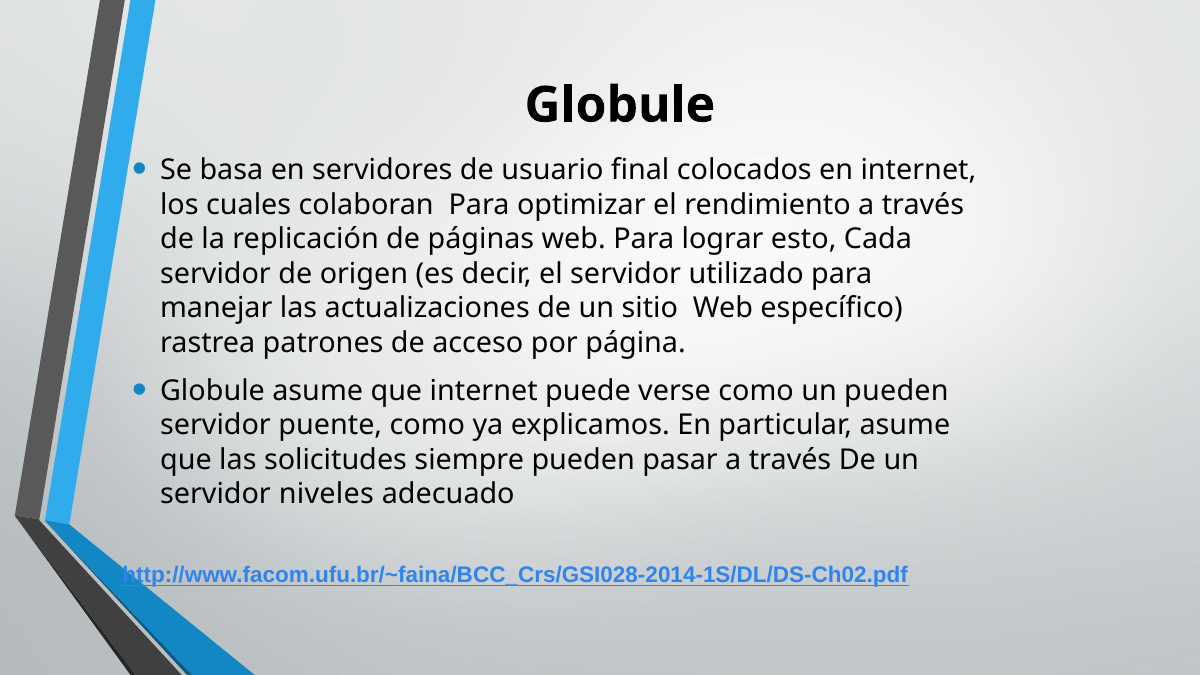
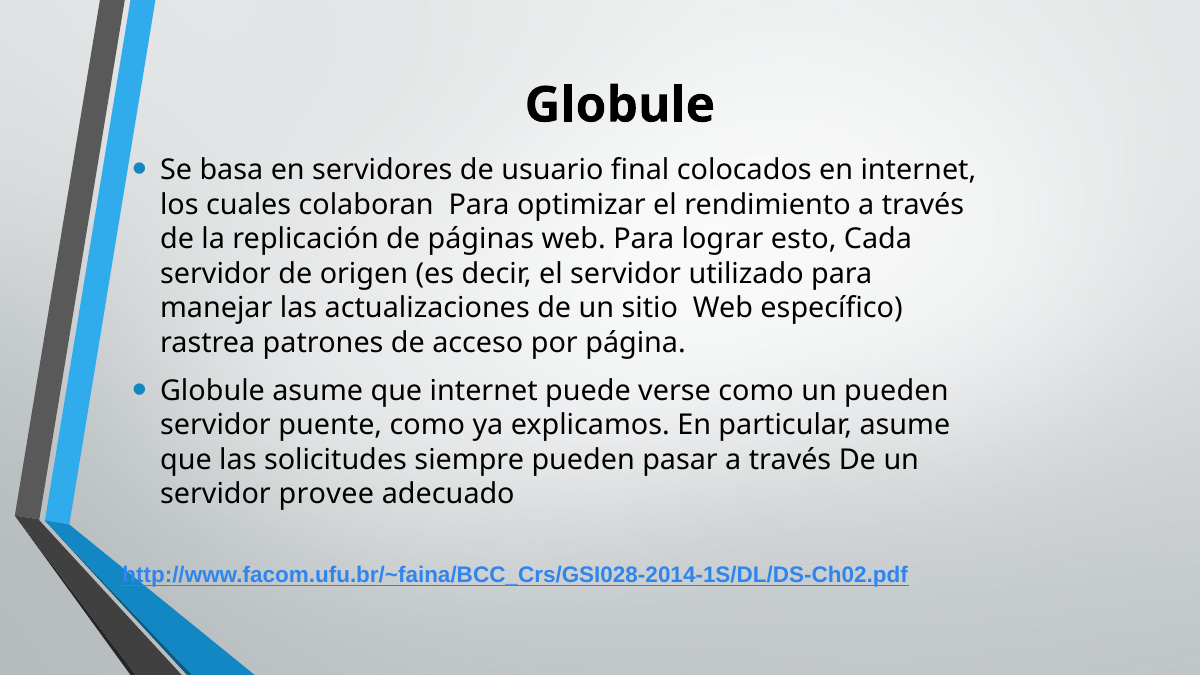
niveles: niveles -> provee
